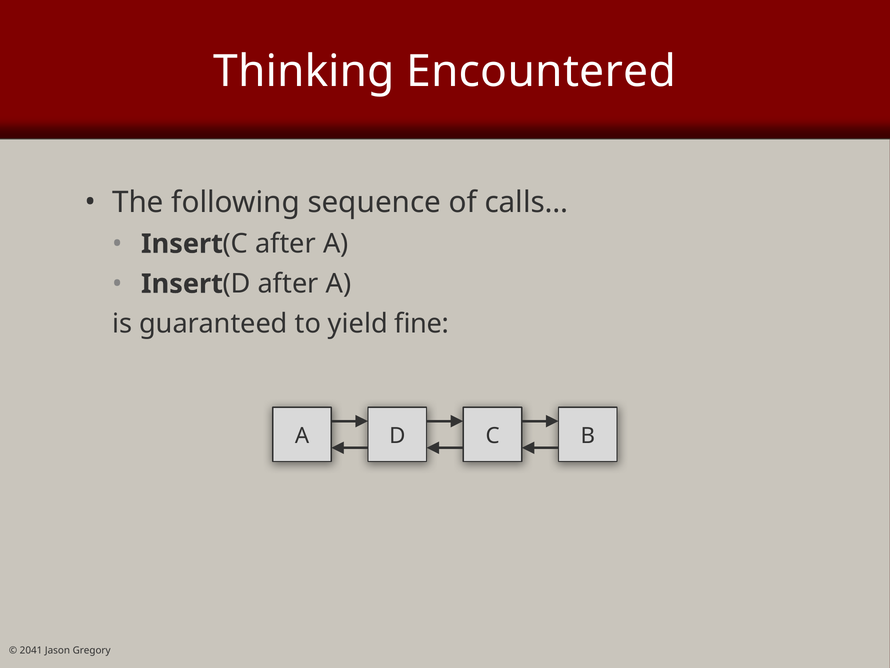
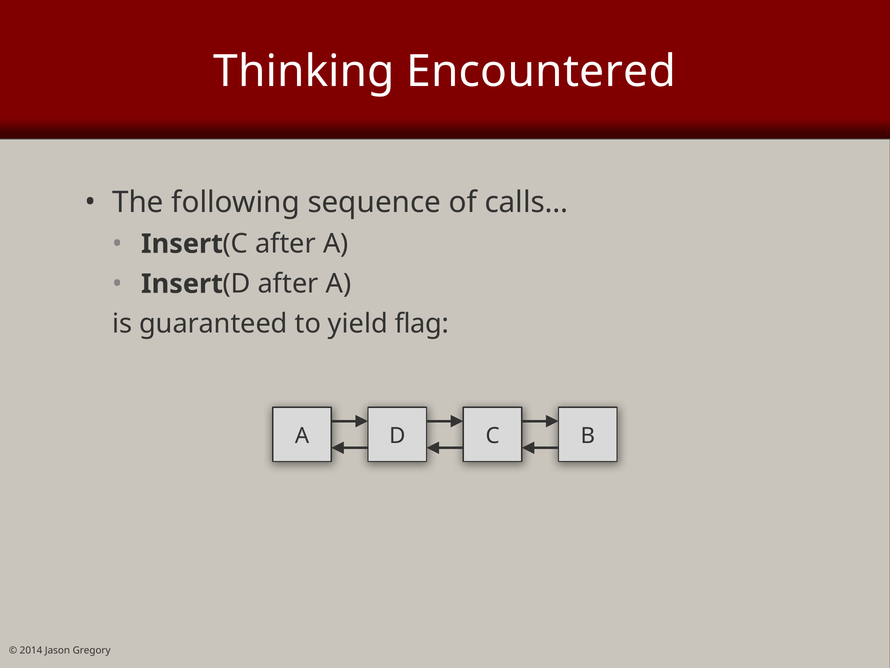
fine: fine -> flag
2041: 2041 -> 2014
